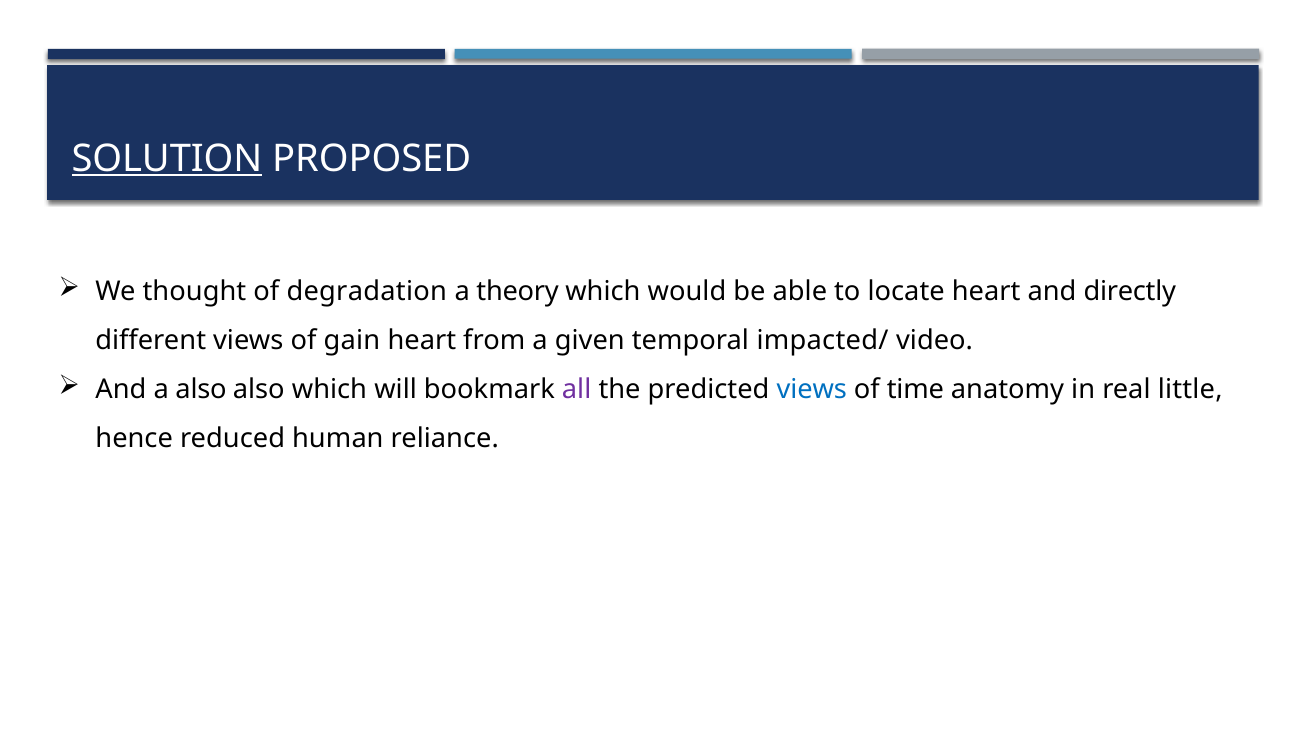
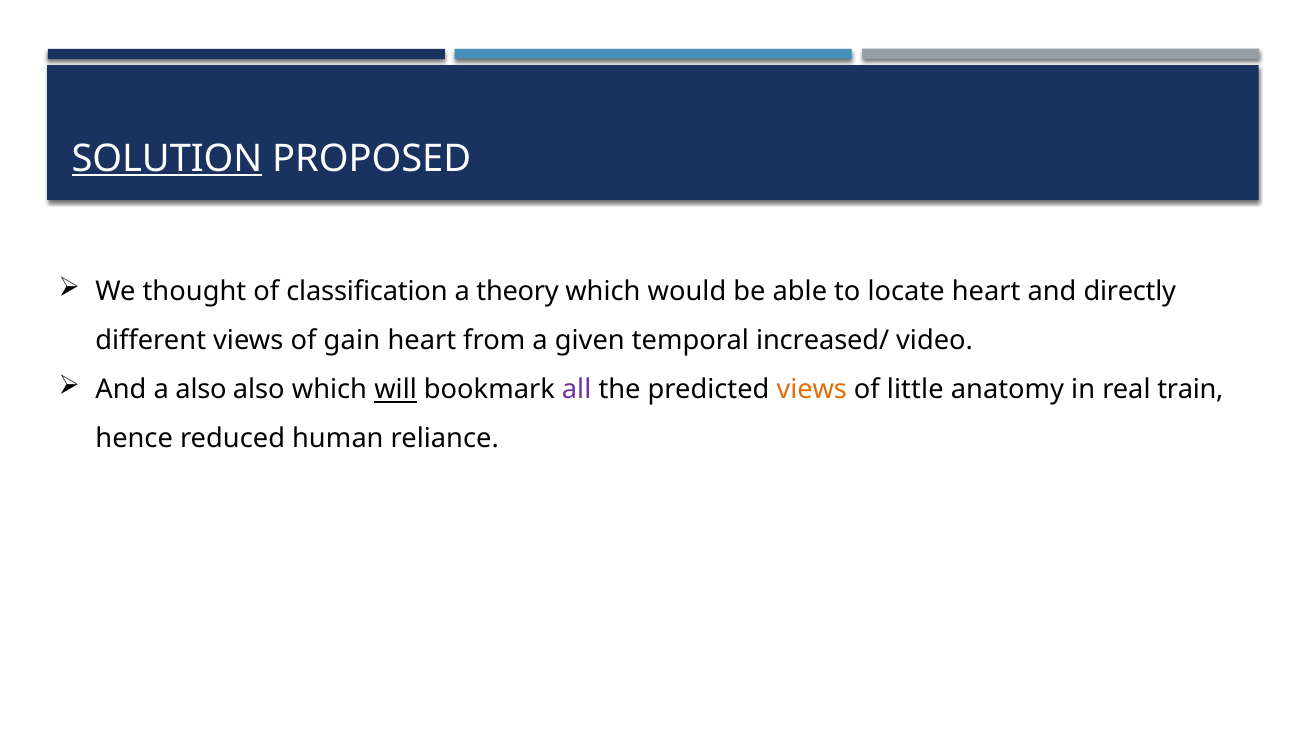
degradation: degradation -> classification
impacted/: impacted/ -> increased/
will underline: none -> present
views at (812, 390) colour: blue -> orange
time: time -> little
little: little -> train
